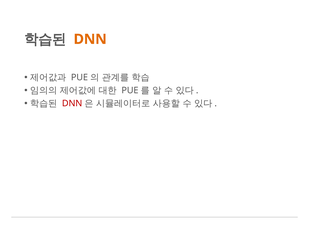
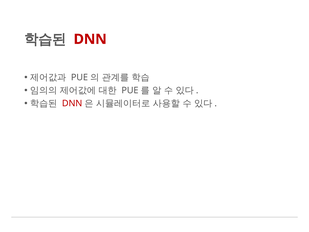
DNN at (90, 39) colour: orange -> red
